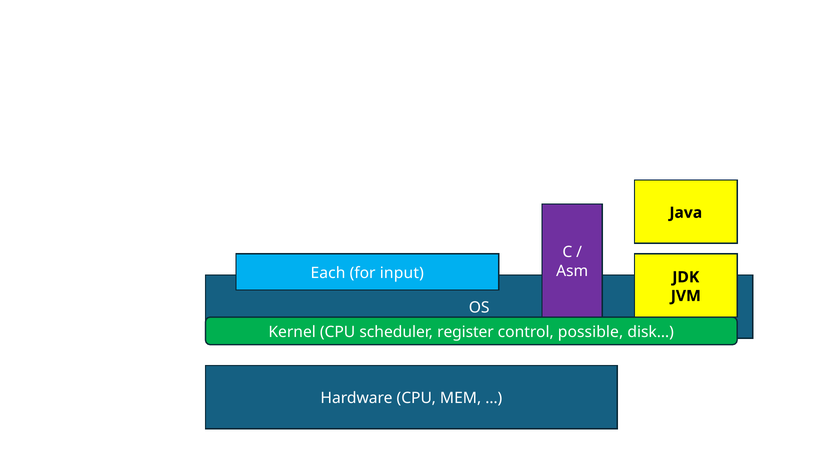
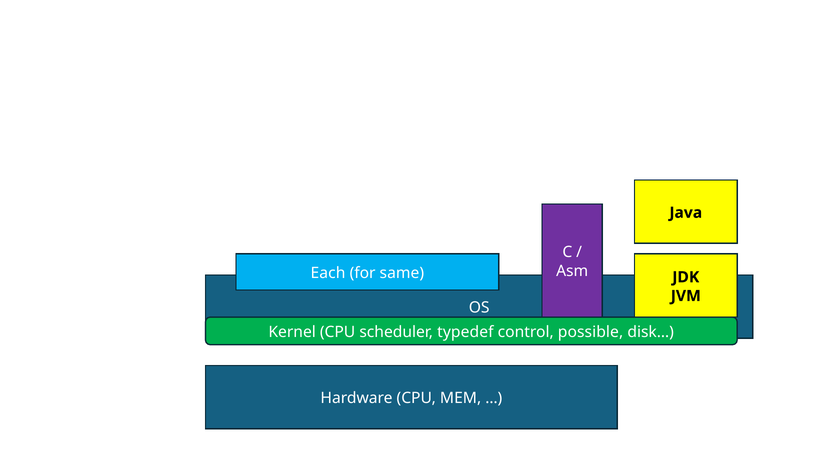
input: input -> same
register: register -> typedef
